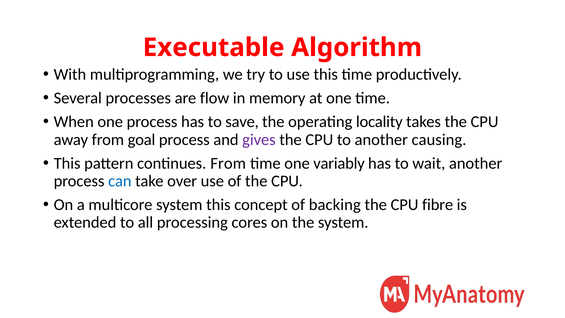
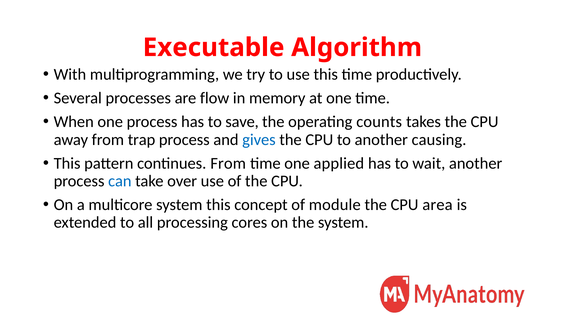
locality: locality -> counts
goal: goal -> trap
gives colour: purple -> blue
variably: variably -> applied
backing: backing -> module
fibre: fibre -> area
